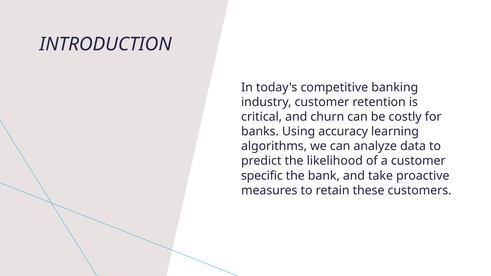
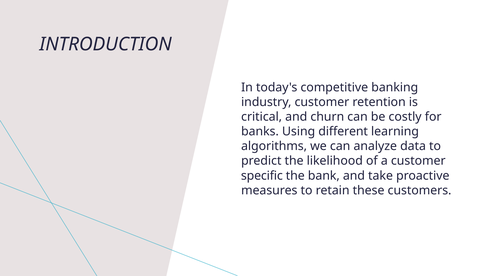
accuracy: accuracy -> different
